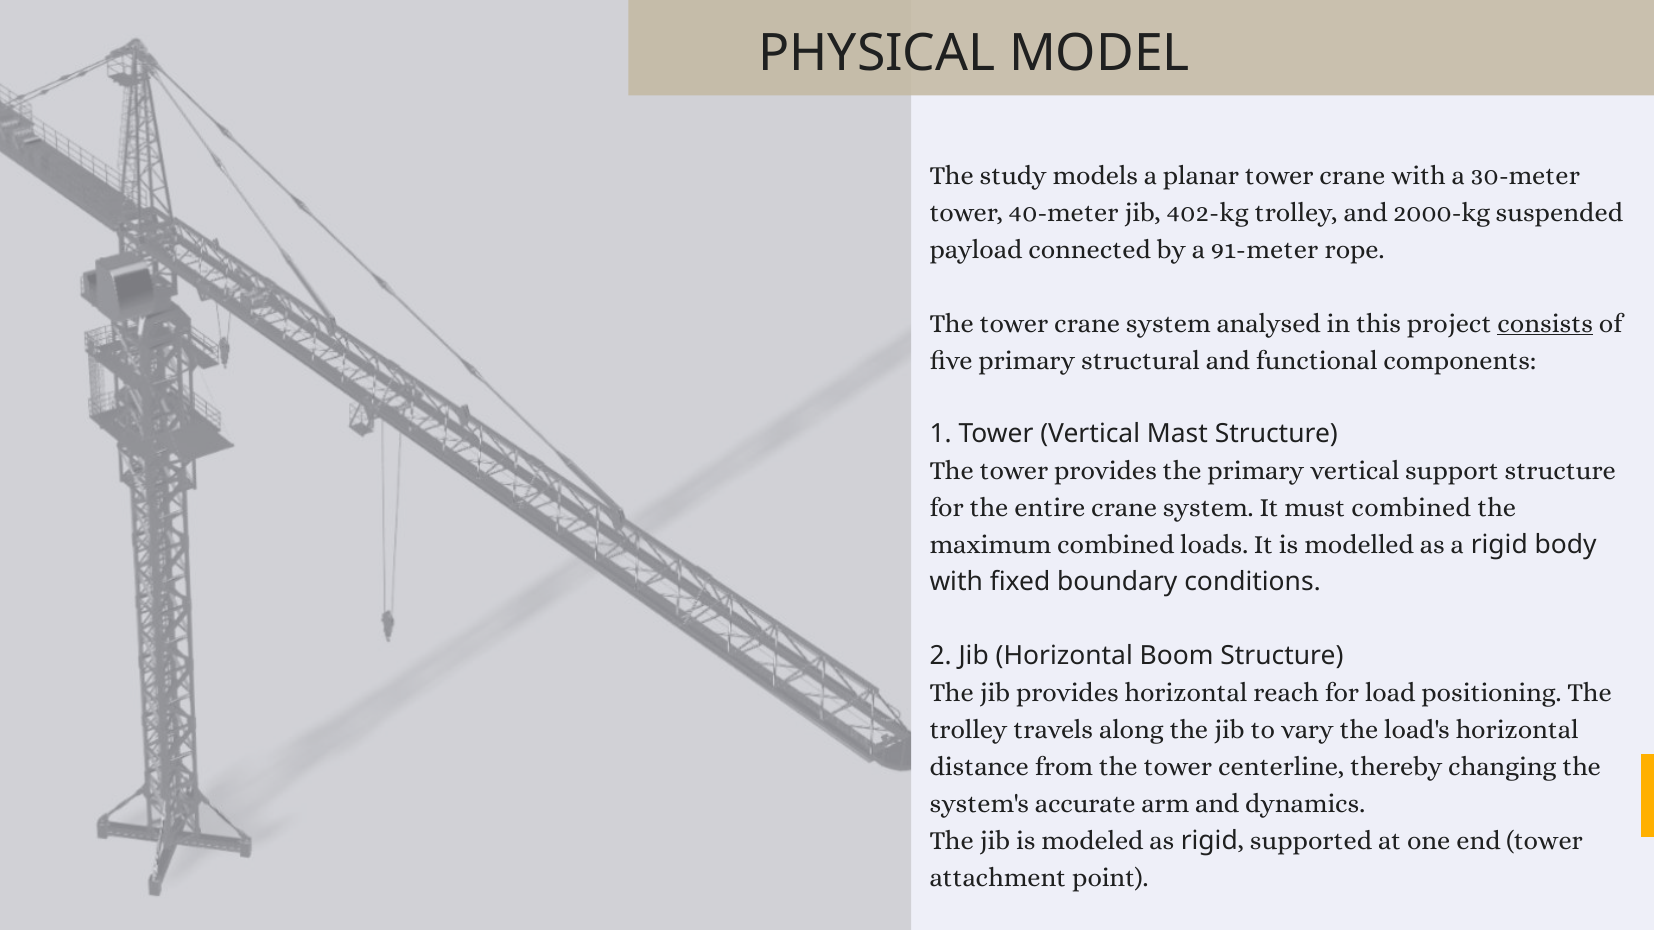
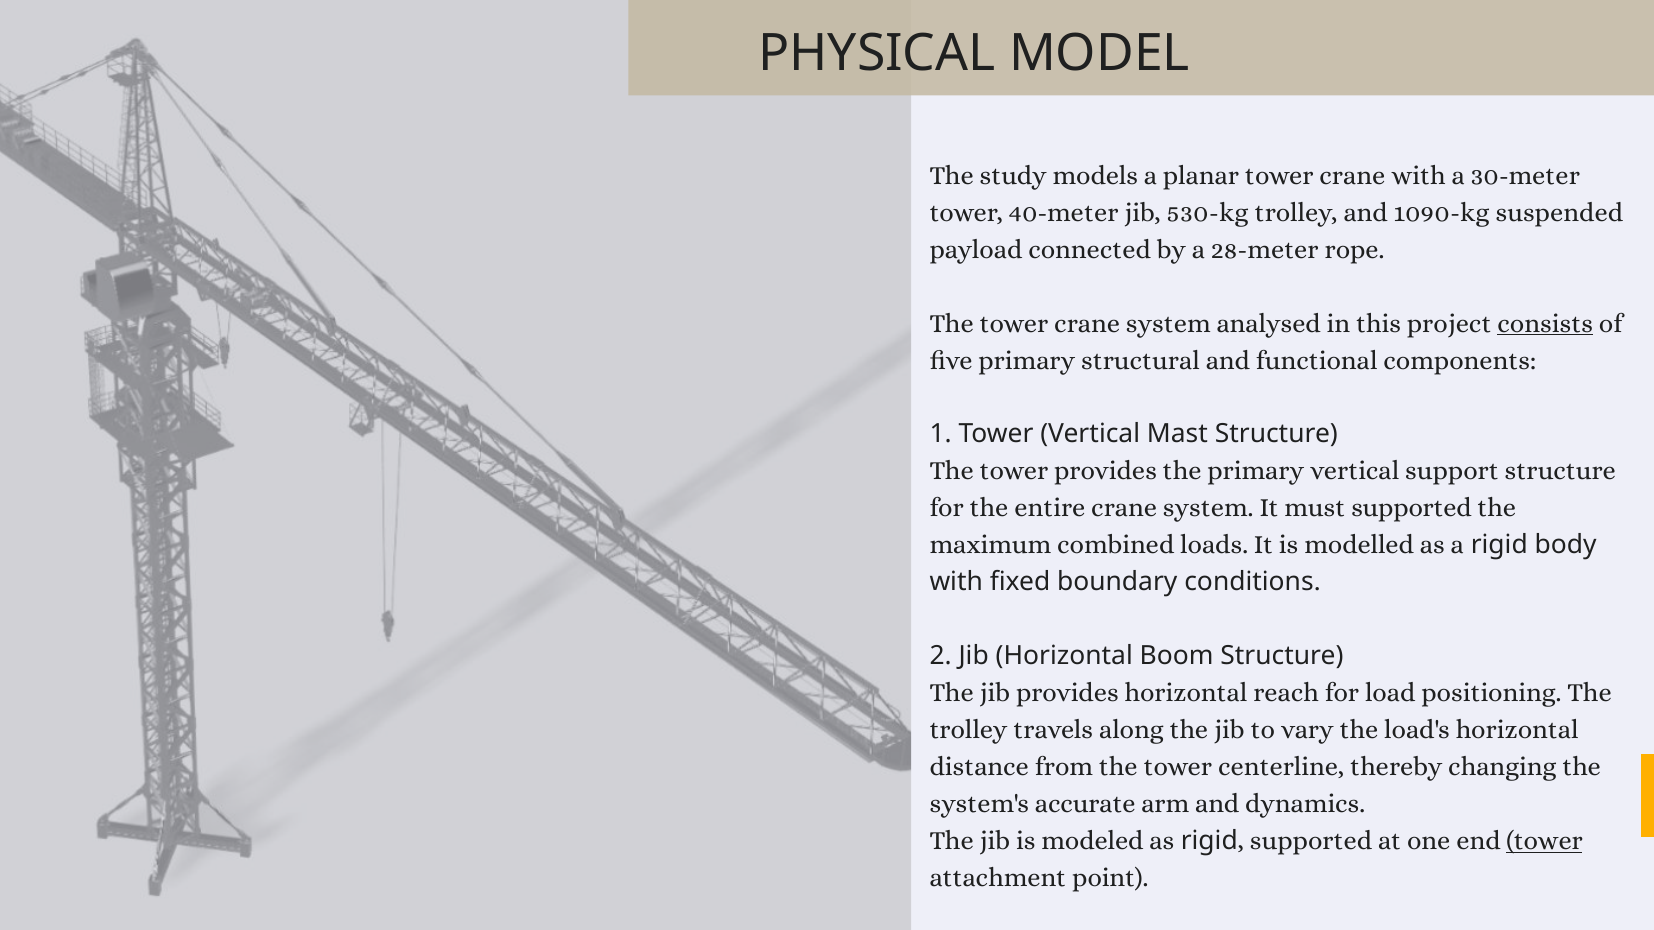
402-kg: 402-kg -> 530-kg
2000-kg: 2000-kg -> 1090-kg
91-meter: 91-meter -> 28-meter
must combined: combined -> supported
tower at (1545, 841) underline: none -> present
